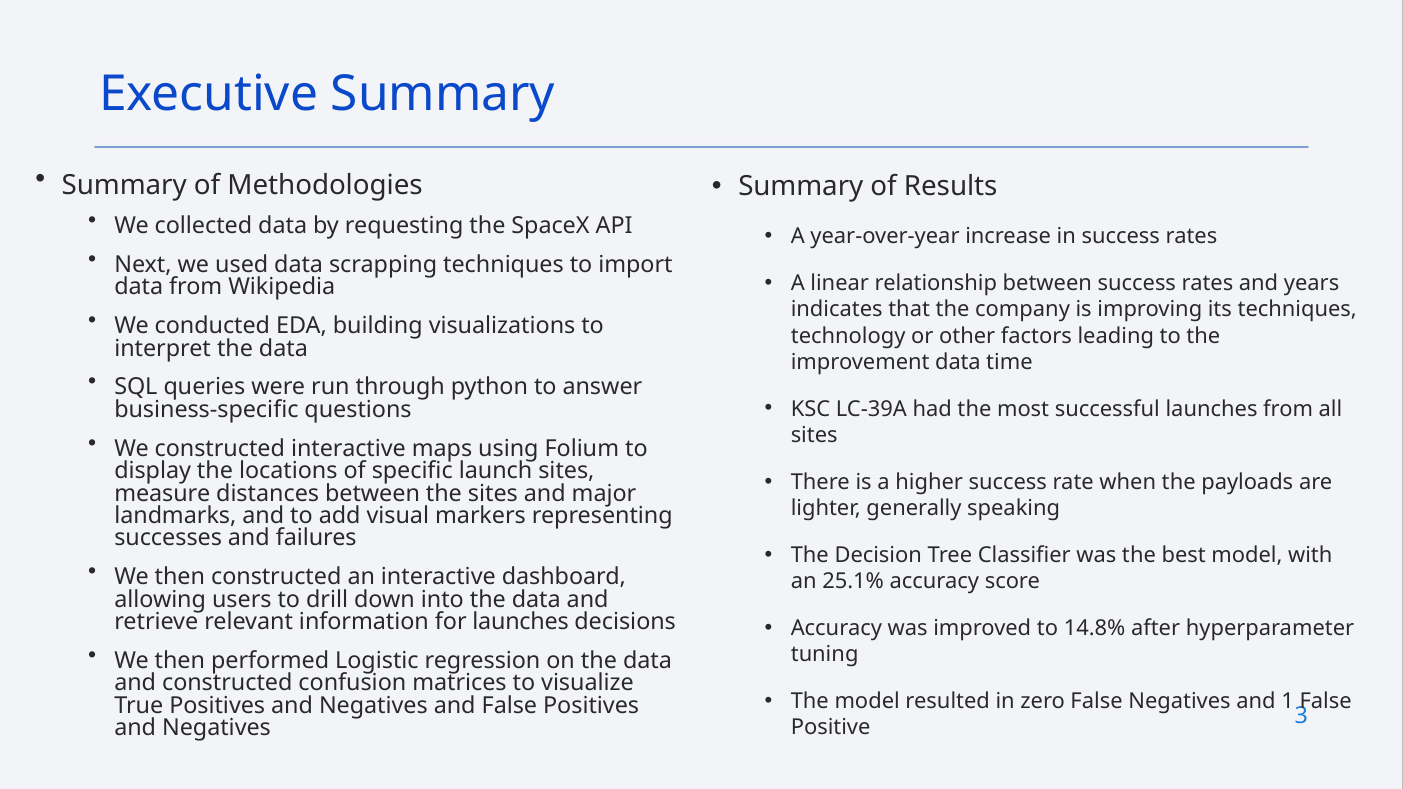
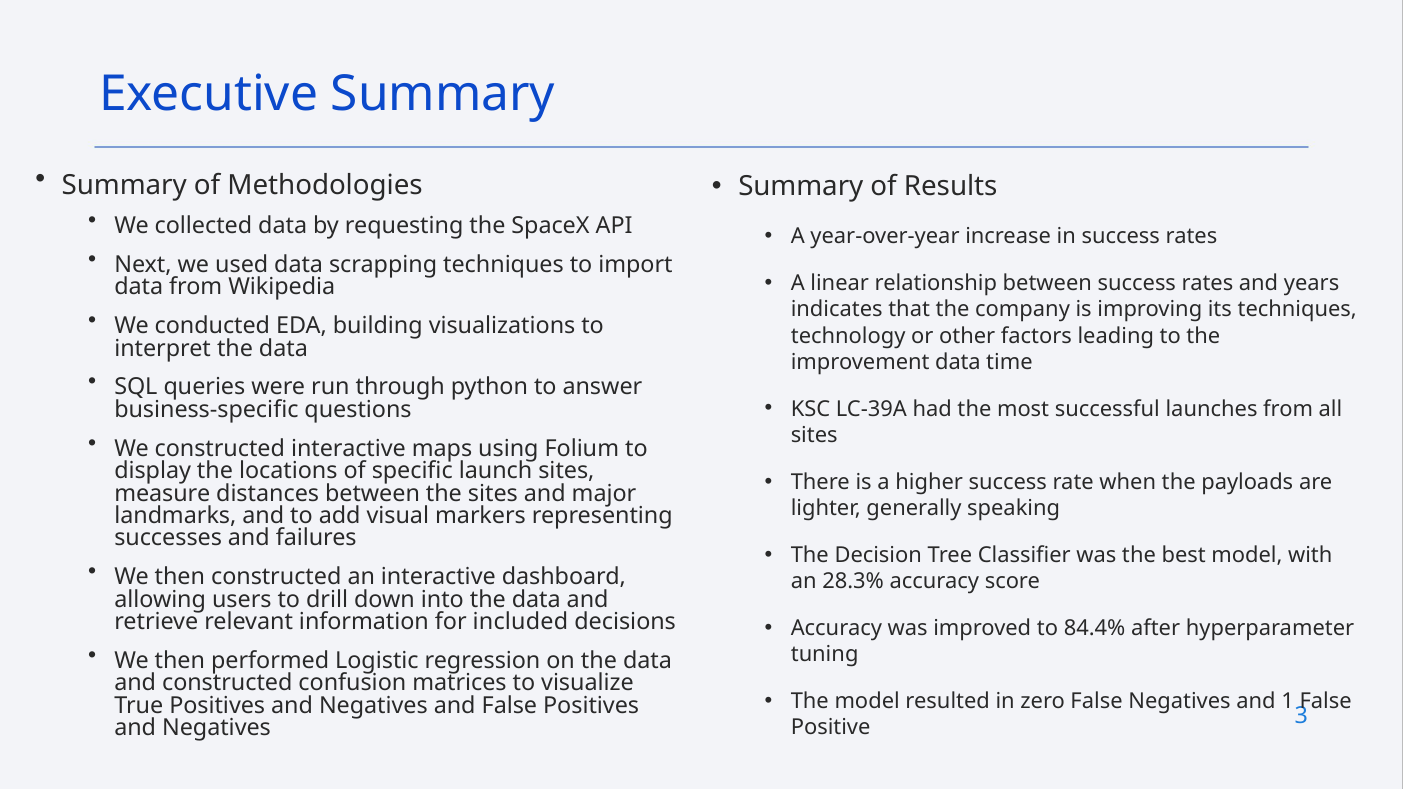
25.1%: 25.1% -> 28.3%
for launches: launches -> included
14.8%: 14.8% -> 84.4%
